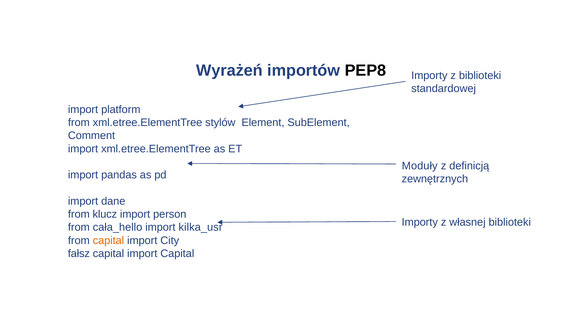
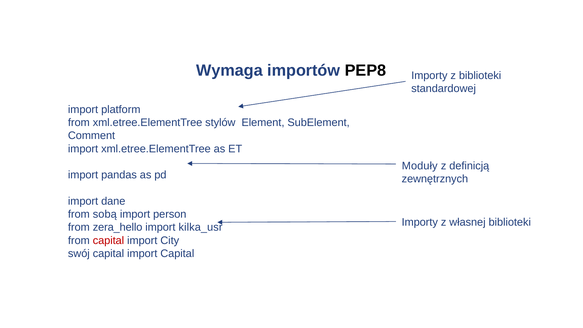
Wyrażeń: Wyrażeń -> Wymaga
klucz: klucz -> sobą
cała_hello: cała_hello -> zera_hello
capital at (108, 240) colour: orange -> red
fałsz: fałsz -> swój
